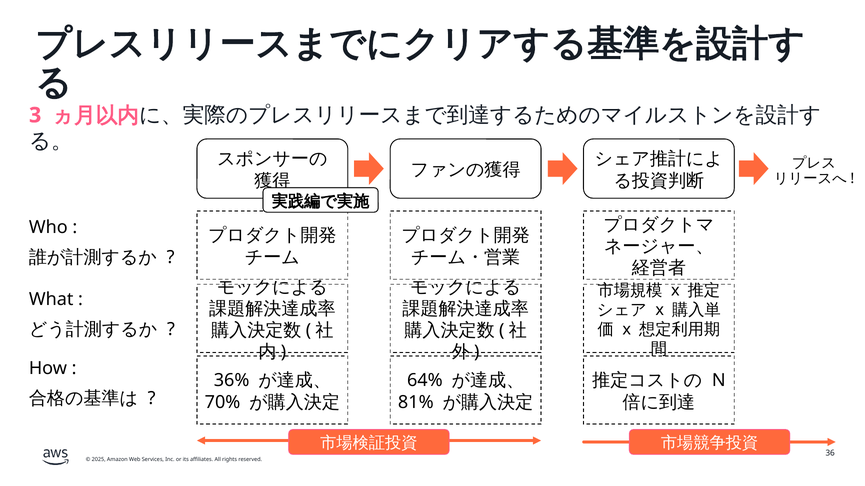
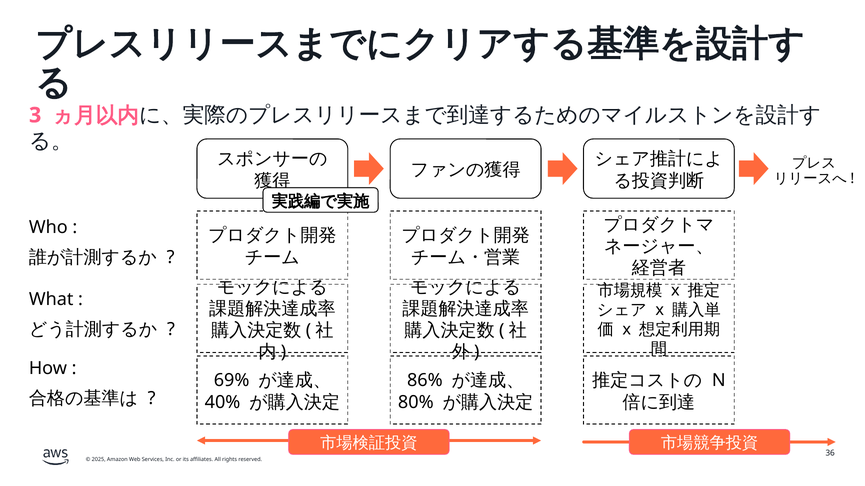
36%: 36% -> 69%
64%: 64% -> 86%
70%: 70% -> 40%
81%: 81% -> 80%
